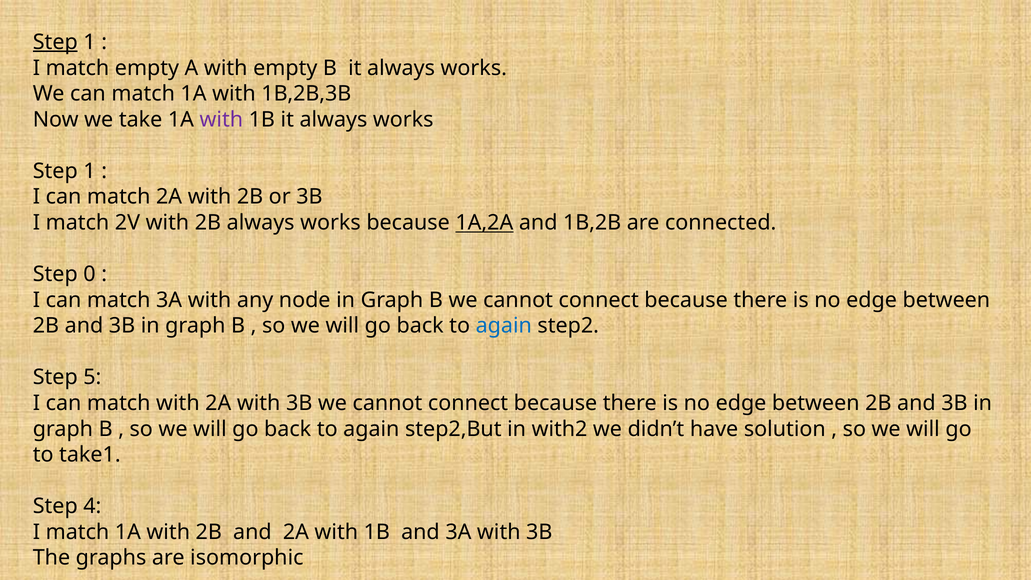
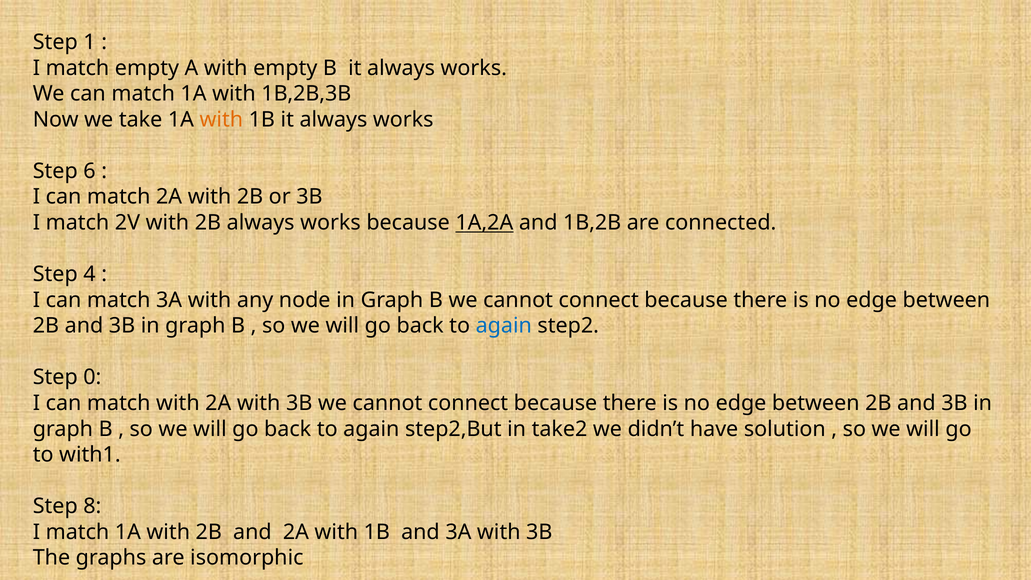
Step at (55, 42) underline: present -> none
with at (221, 119) colour: purple -> orange
1 at (89, 171): 1 -> 6
0: 0 -> 4
5: 5 -> 0
with2: with2 -> take2
take1: take1 -> with1
4: 4 -> 8
